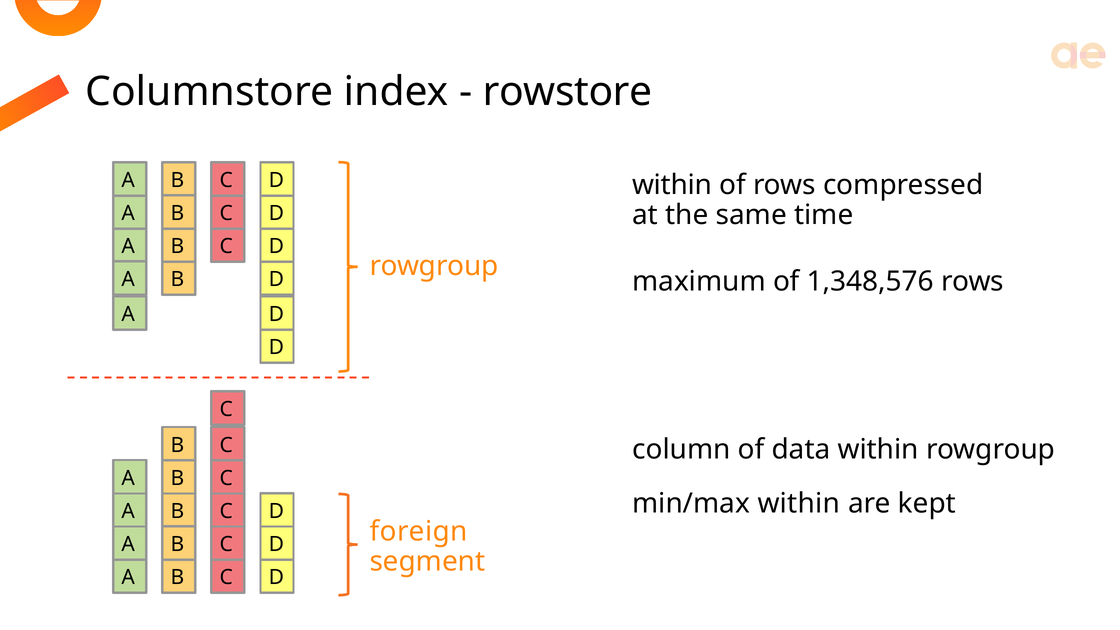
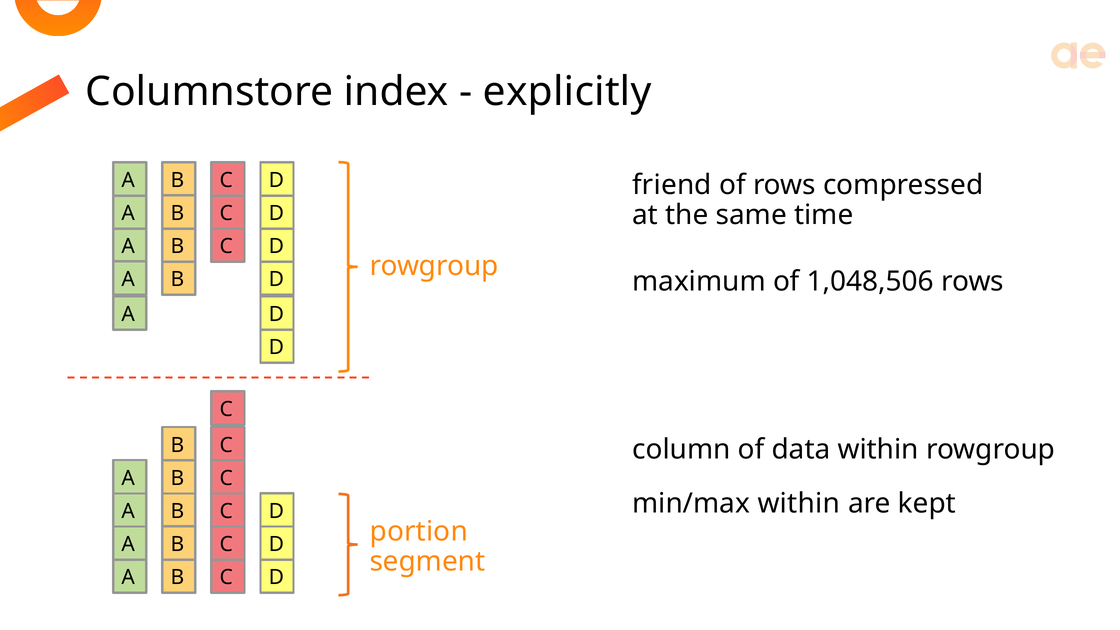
rowstore: rowstore -> explicitly
within at (672, 185): within -> friend
1,348,576: 1,348,576 -> 1,048,506
foreign: foreign -> portion
